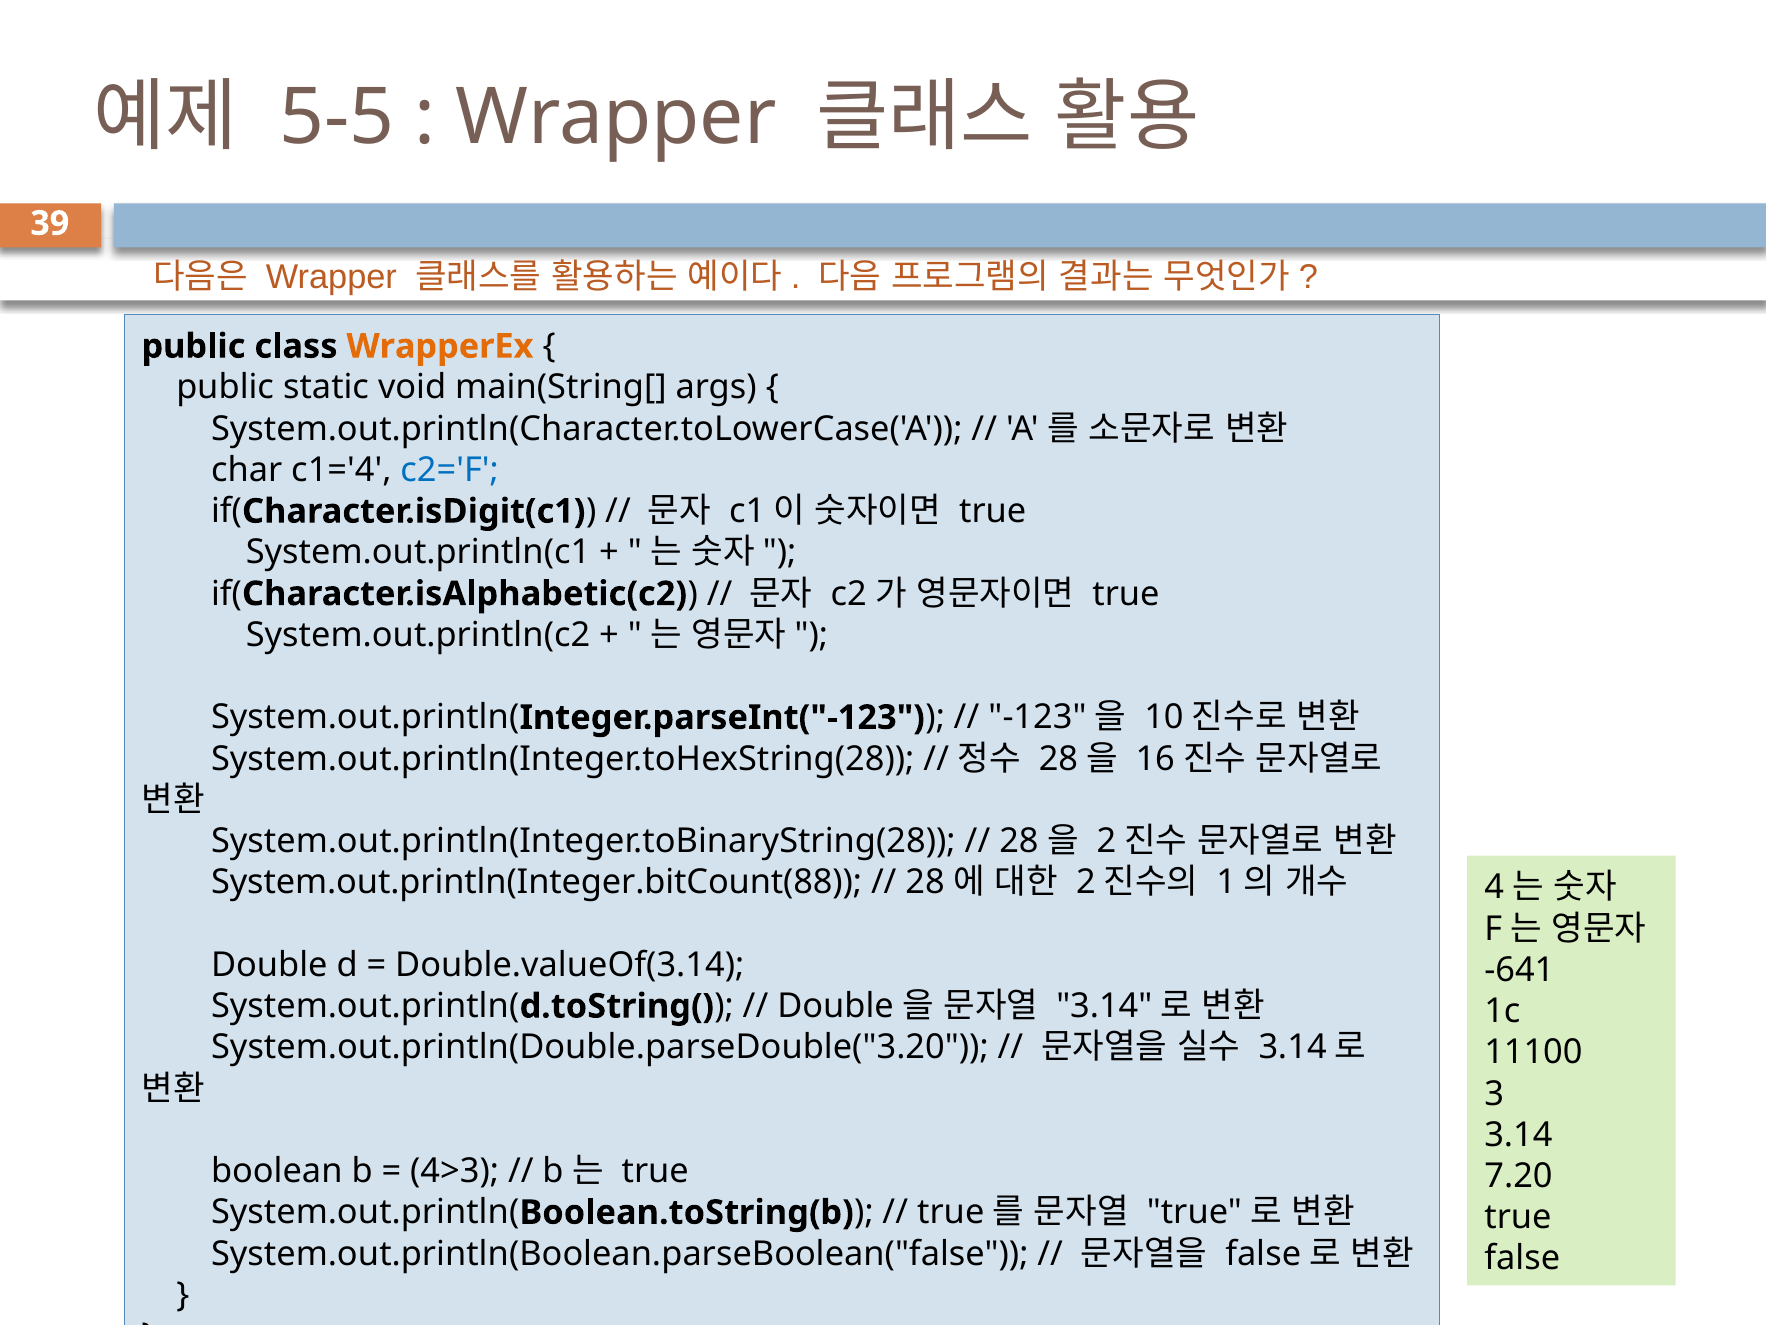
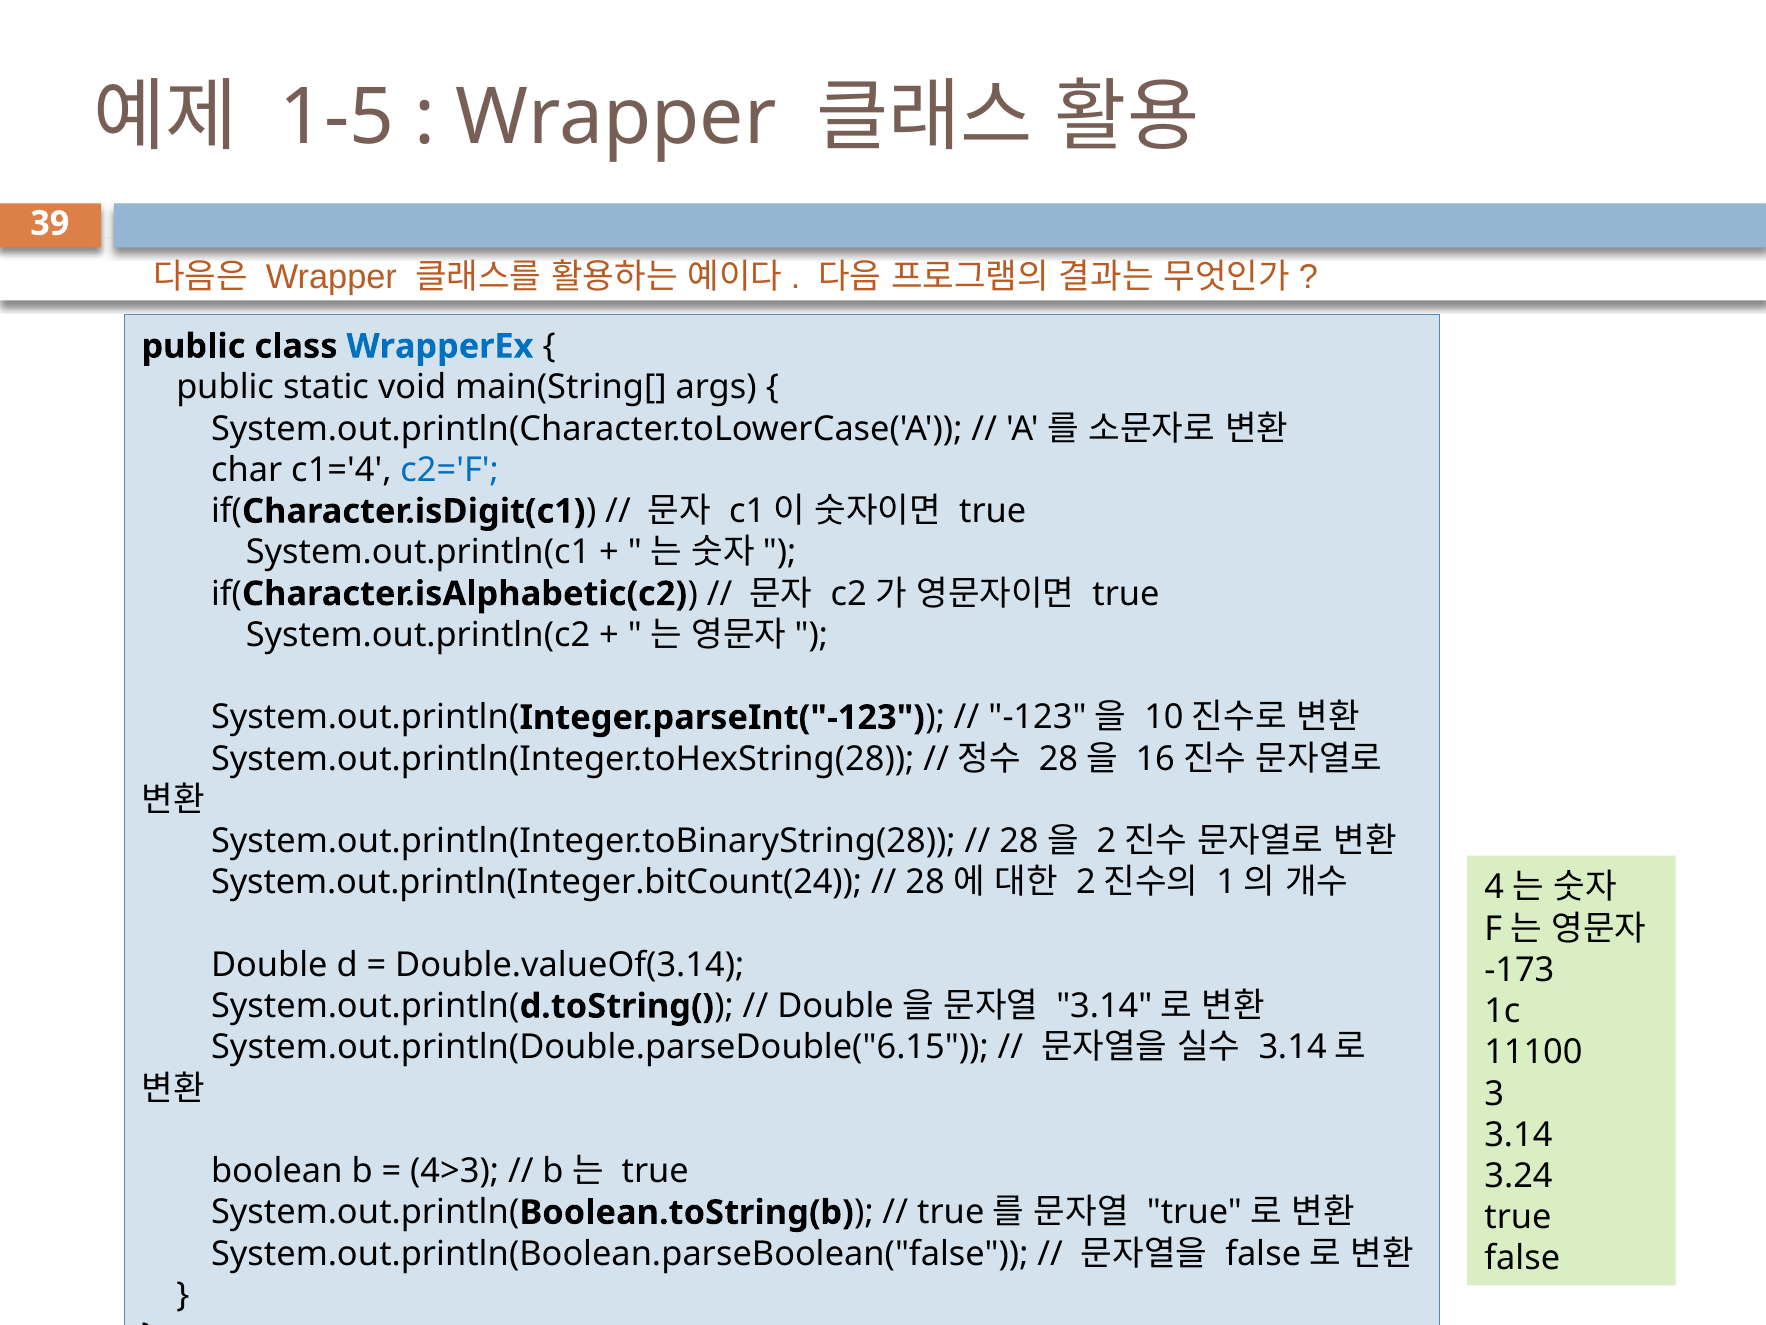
5-5: 5-5 -> 1-5
WrapperEx colour: orange -> blue
System.out.println(Integer.bitCount(88: System.out.println(Integer.bitCount(88 -> System.out.println(Integer.bitCount(24
-641: -641 -> -173
System.out.println(Double.parseDouble("3.20: System.out.println(Double.parseDouble("3.20 -> System.out.println(Double.parseDouble("6.15
7.20: 7.20 -> 3.24
